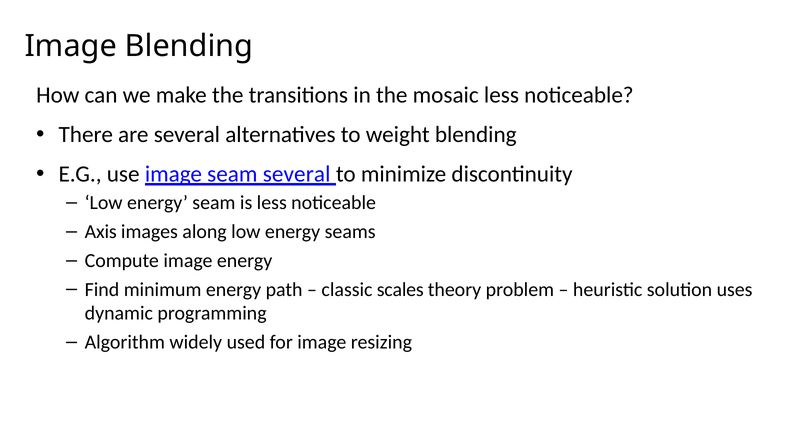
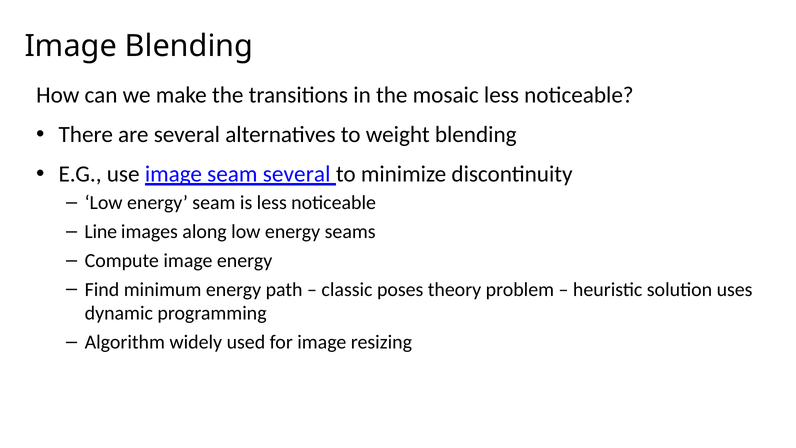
Axis: Axis -> Line
scales: scales -> poses
